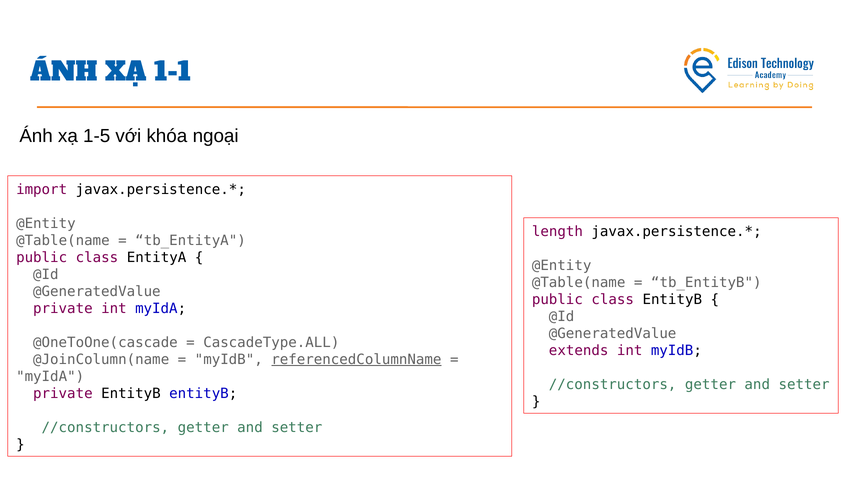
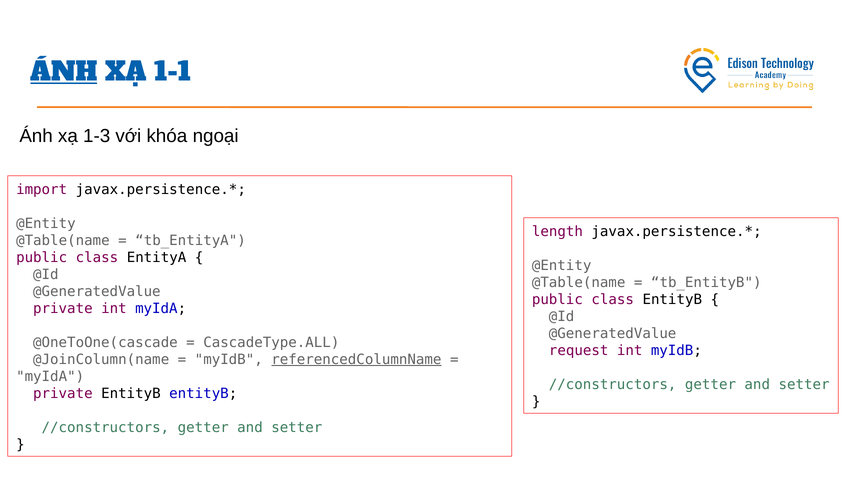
ÁNH at (64, 72) underline: none -> present
1-5: 1-5 -> 1-3
extends: extends -> request
